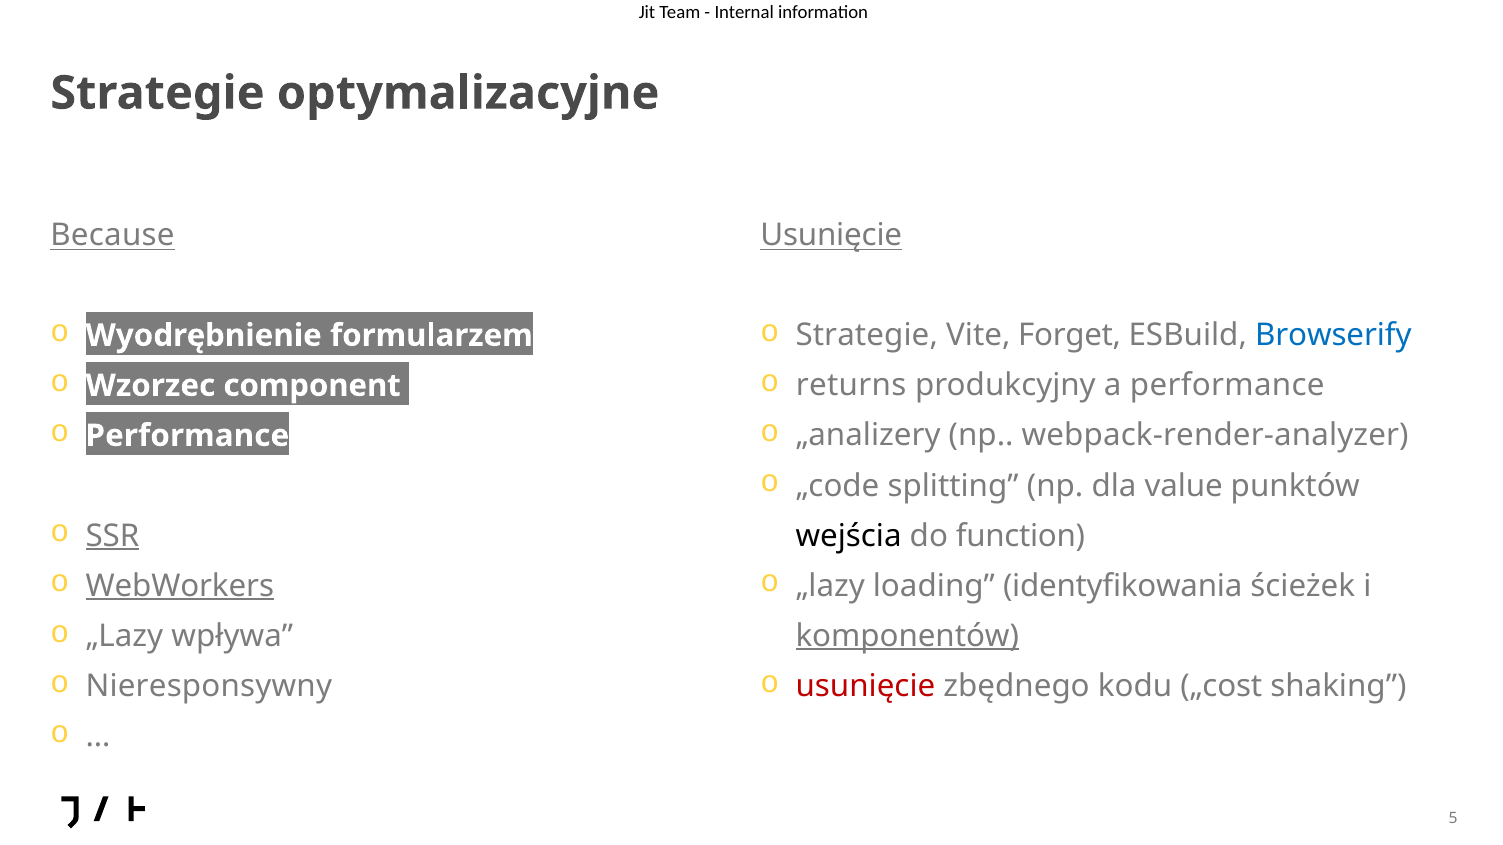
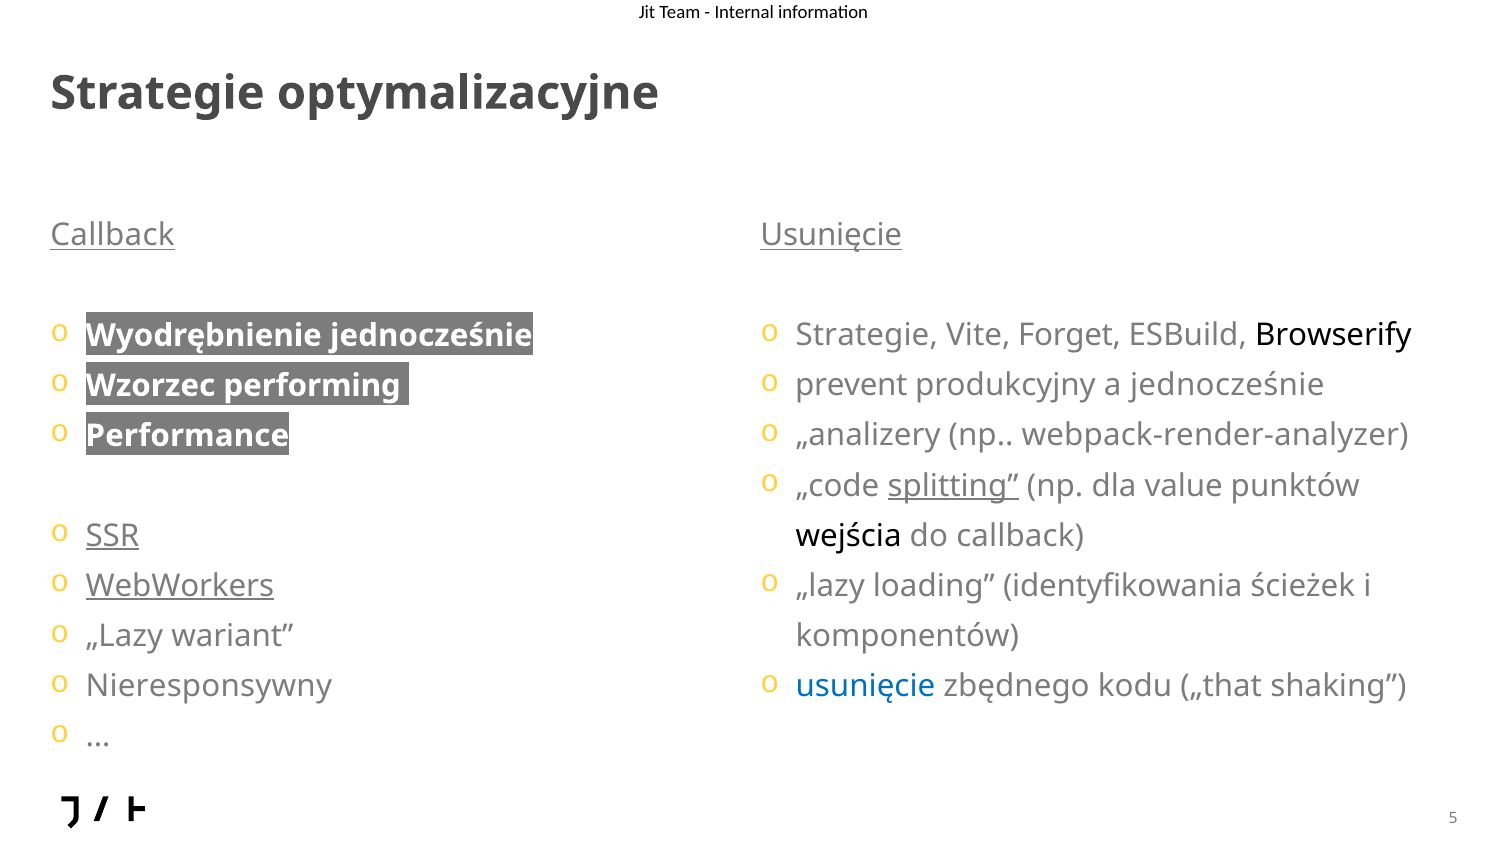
Because at (112, 235): Because -> Callback
Wyodrębnienie formularzem: formularzem -> jednocześnie
Browserify colour: blue -> black
component: component -> performing
returns: returns -> prevent
a performance: performance -> jednocześnie
splitting underline: none -> present
do function: function -> callback
wpływa: wpływa -> wariant
komponentów underline: present -> none
usunięcie at (865, 686) colour: red -> blue
„cost: „cost -> „that
